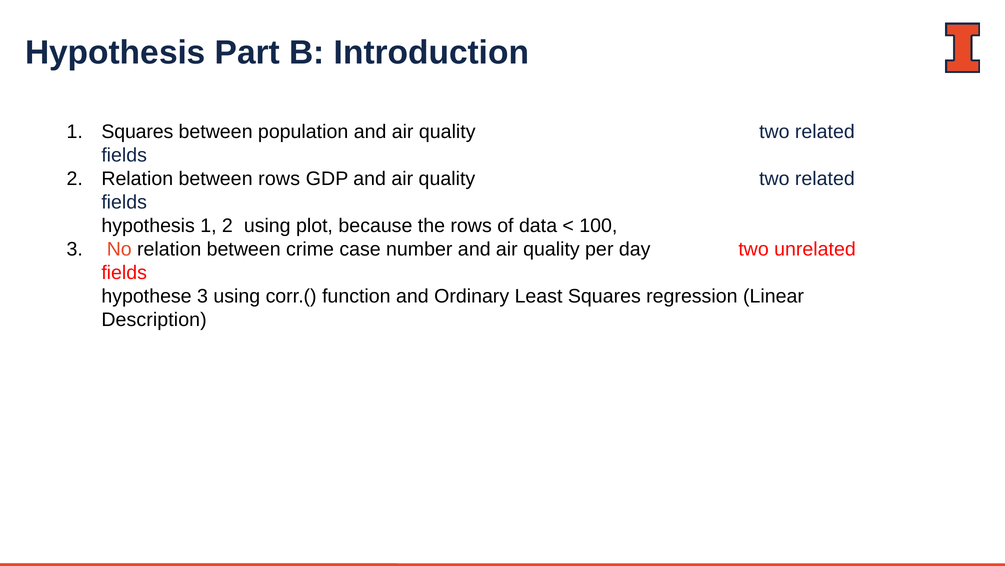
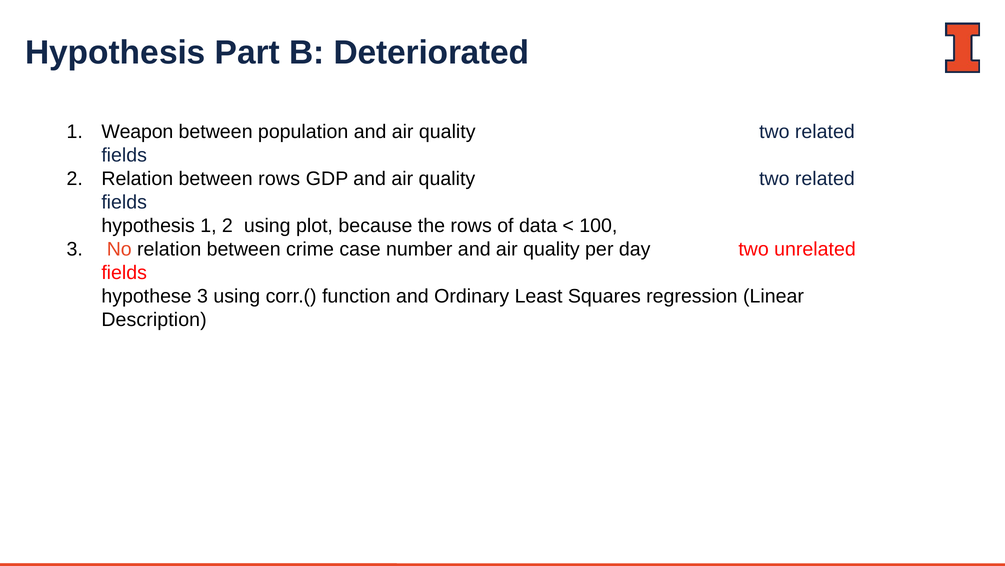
Introduction: Introduction -> Deteriorated
1 Squares: Squares -> Weapon
